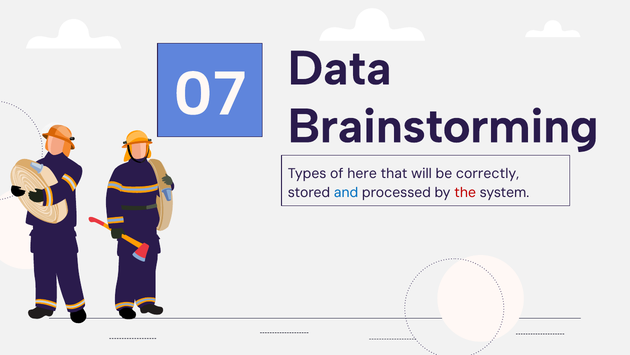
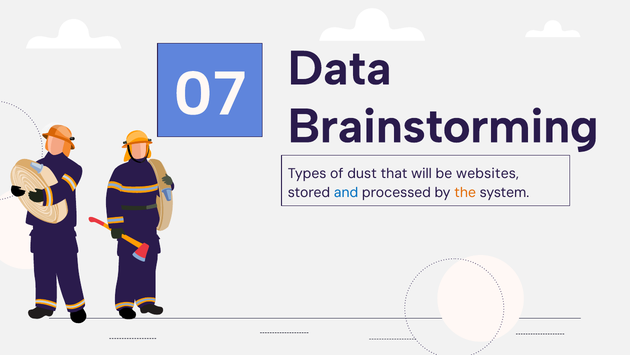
here: here -> dust
correctly: correctly -> websites
the colour: red -> orange
